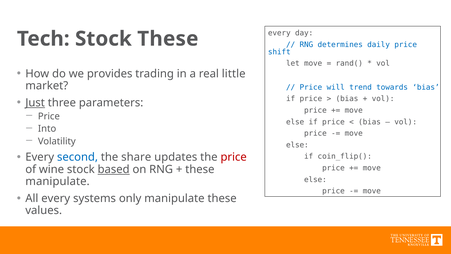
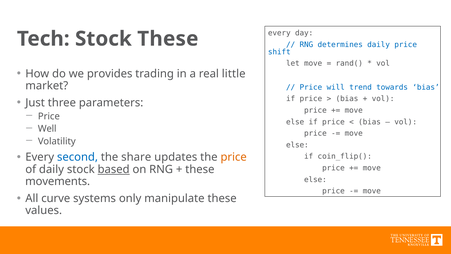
Just underline: present -> none
Into: Into -> Well
price at (234, 157) colour: red -> orange
of wine: wine -> daily
manipulate at (58, 181): manipulate -> movements
All every: every -> curve
